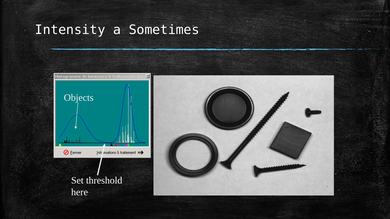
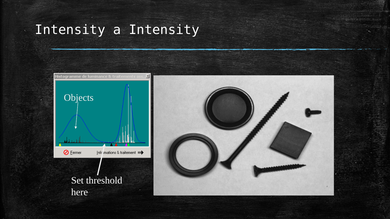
a Sometimes: Sometimes -> Intensity
